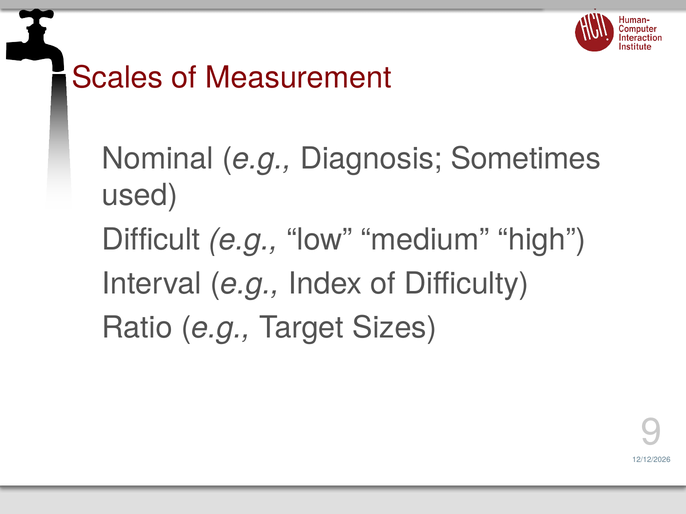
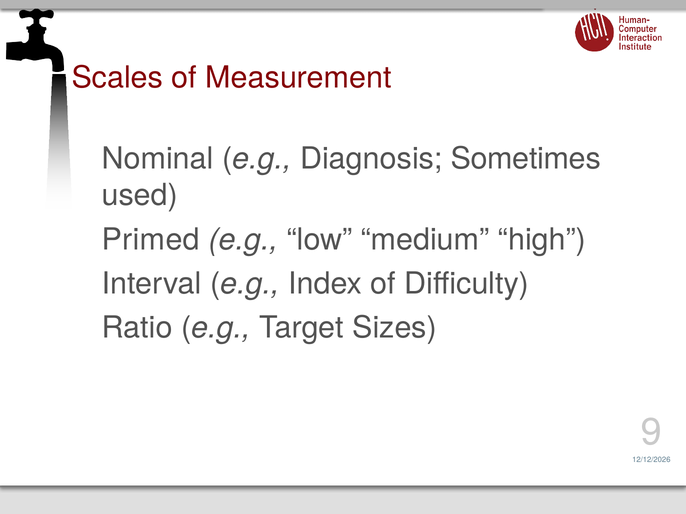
Difficult: Difficult -> Primed
